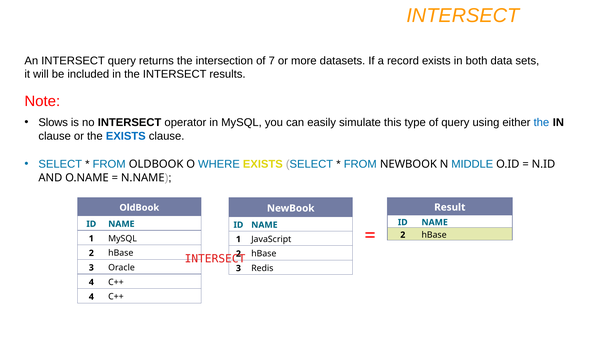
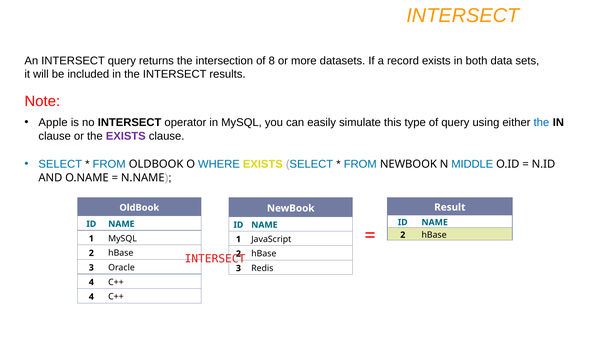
7: 7 -> 8
Slows: Slows -> Apple
EXISTS at (126, 136) colour: blue -> purple
